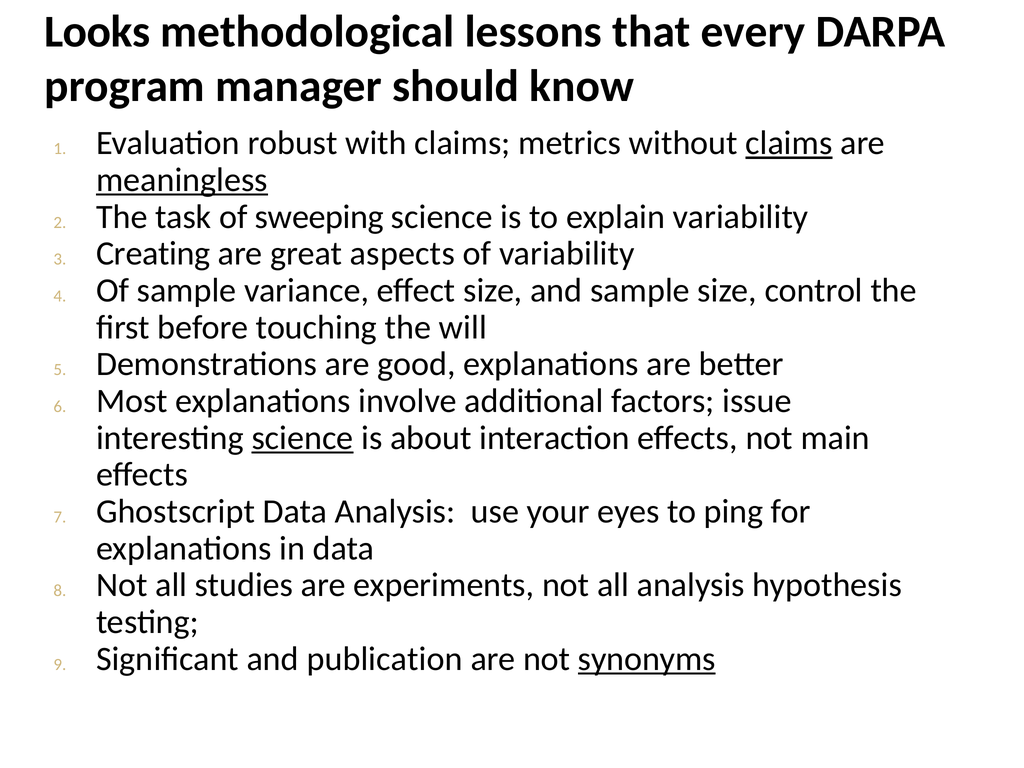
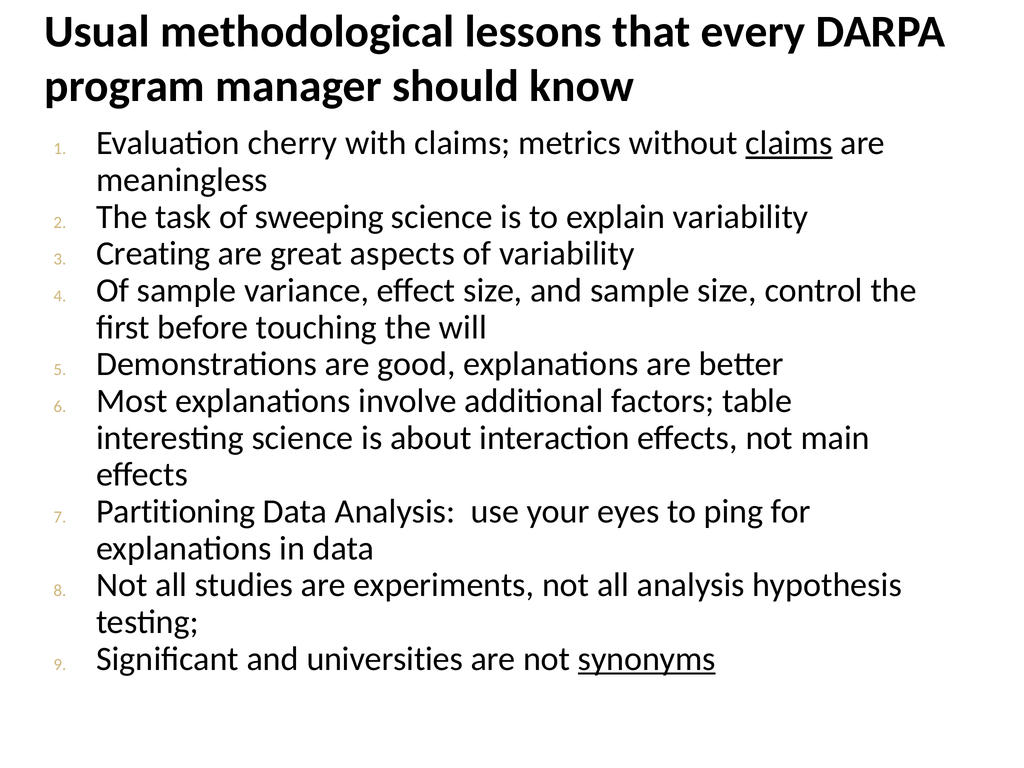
Looks: Looks -> Usual
robust: robust -> cherry
meaningless underline: present -> none
issue: issue -> table
science at (303, 438) underline: present -> none
Ghostscript: Ghostscript -> Partitioning
publication: publication -> universities
